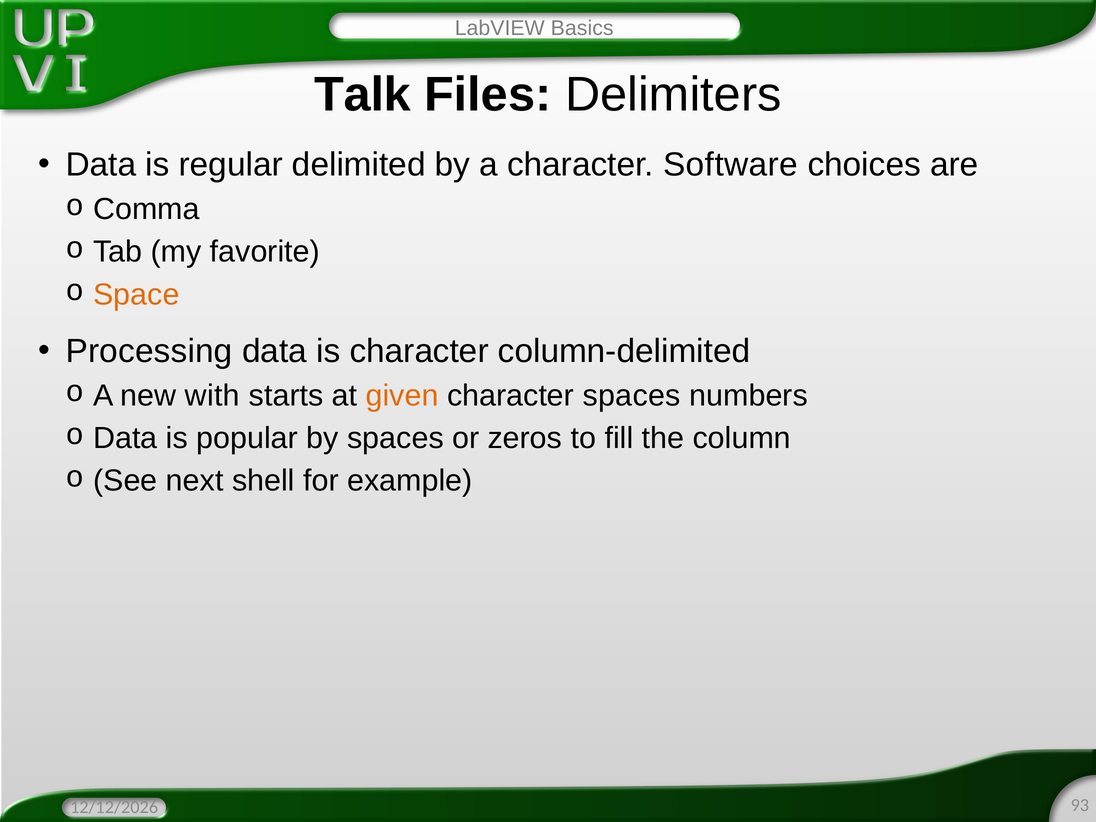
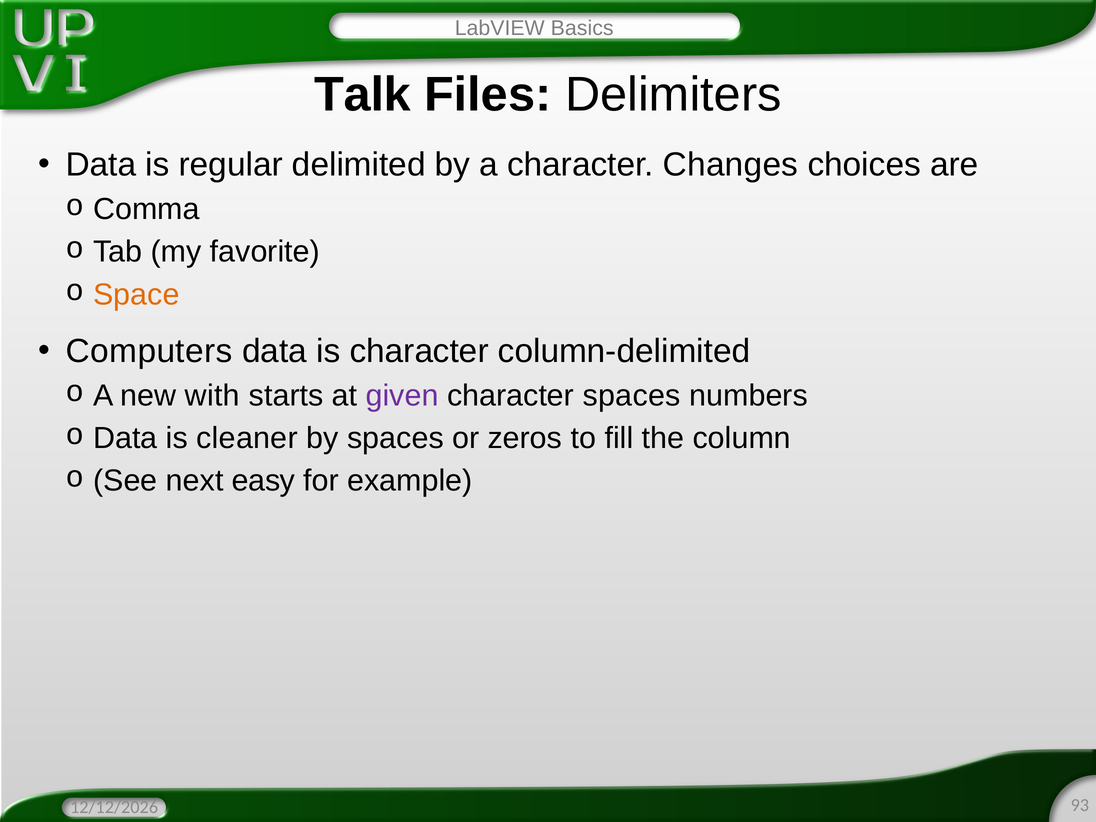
Software: Software -> Changes
Processing: Processing -> Computers
given colour: orange -> purple
popular: popular -> cleaner
shell: shell -> easy
